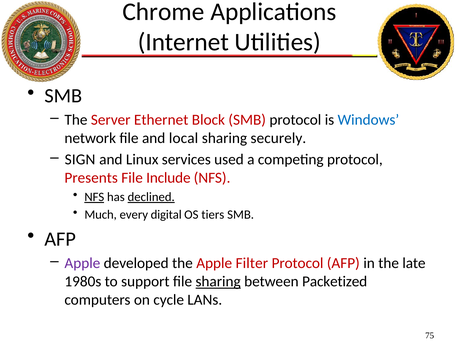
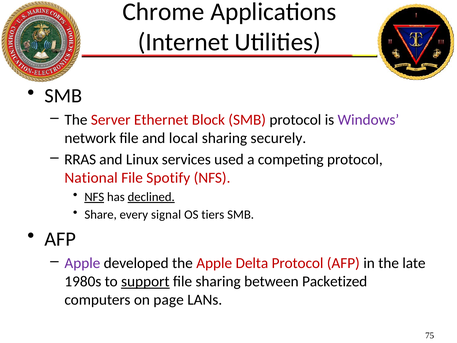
Windows colour: blue -> purple
SIGN: SIGN -> RRAS
Presents: Presents -> National
Include: Include -> Spotify
Much: Much -> Share
digital: digital -> signal
Filter: Filter -> Delta
support underline: none -> present
sharing at (218, 281) underline: present -> none
cycle: cycle -> page
